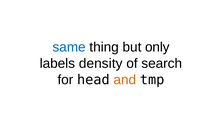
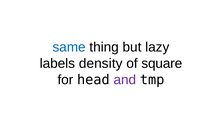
only: only -> lazy
search: search -> square
and colour: orange -> purple
